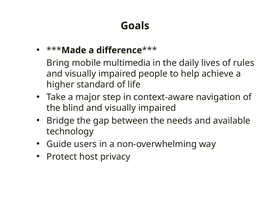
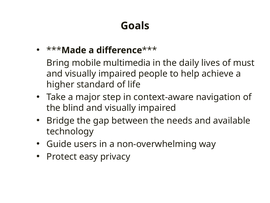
rules: rules -> must
host: host -> easy
